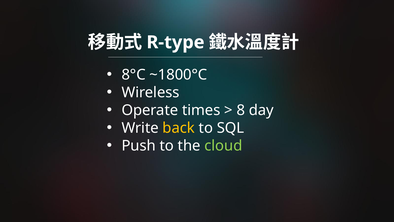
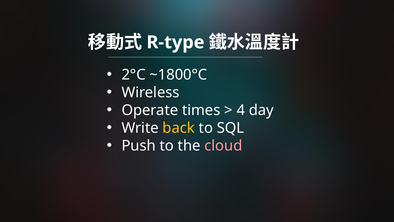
8°C: 8°C -> 2°C
8: 8 -> 4
cloud colour: light green -> pink
